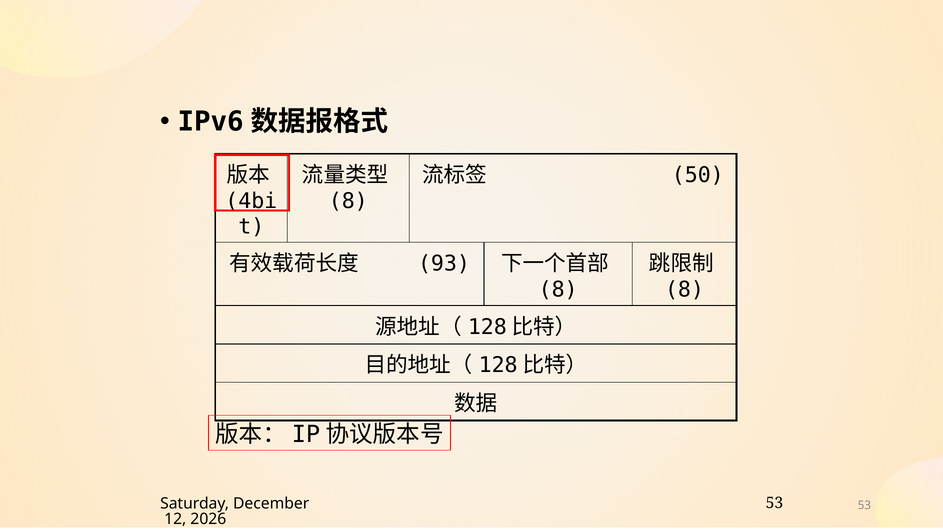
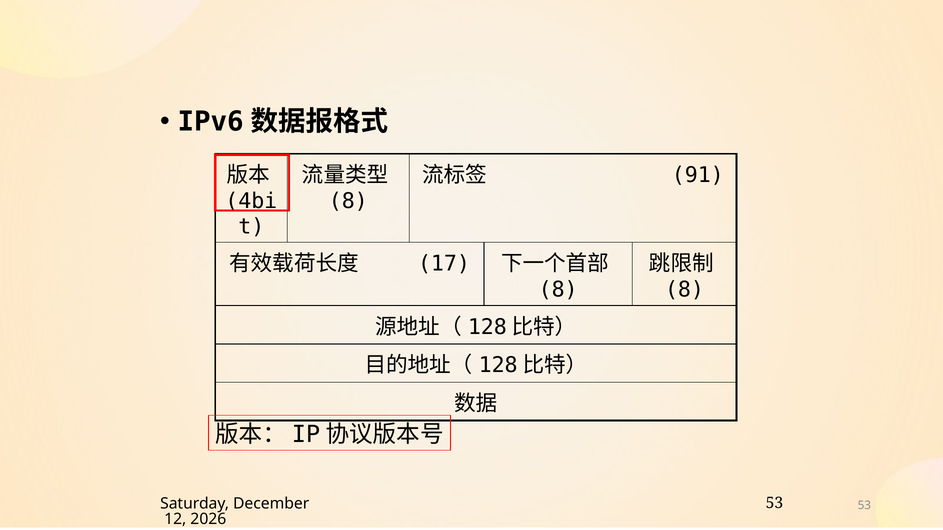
50: 50 -> 91
93: 93 -> 17
